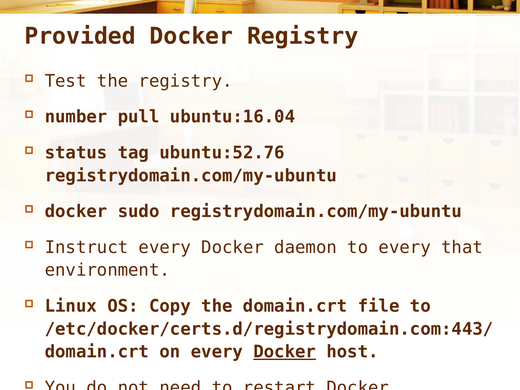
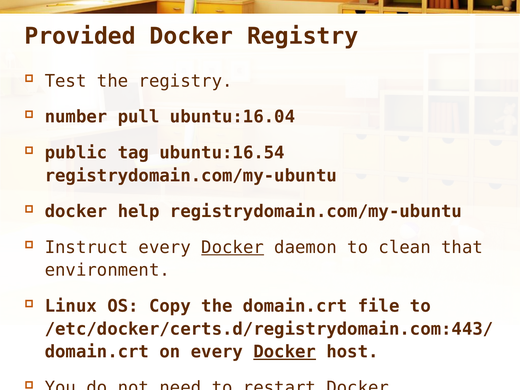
status: status -> public
ubuntu:52.76: ubuntu:52.76 -> ubuntu:16.54
sudo: sudo -> help
Docker at (233, 247) underline: none -> present
to every: every -> clean
